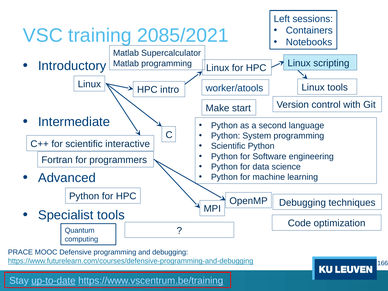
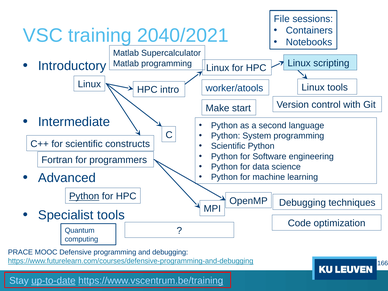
Left: Left -> File
2085/2021: 2085/2021 -> 2040/2021
interactive: interactive -> constructs
Python at (84, 196) underline: none -> present
